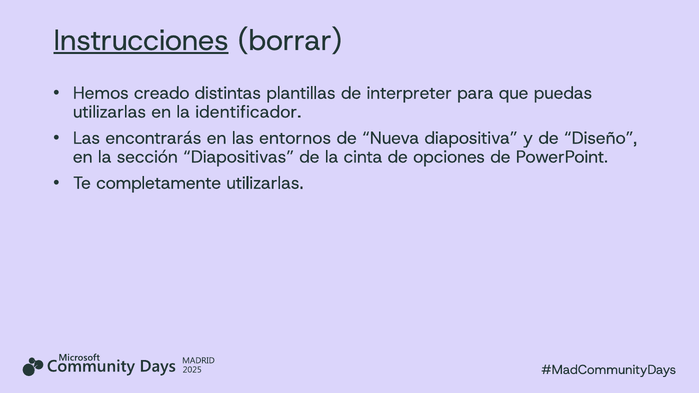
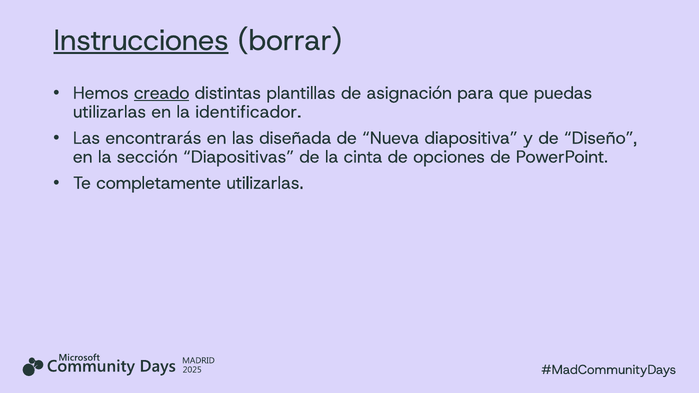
creado underline: none -> present
interpreter: interpreter -> asignación
entornos: entornos -> diseñada
